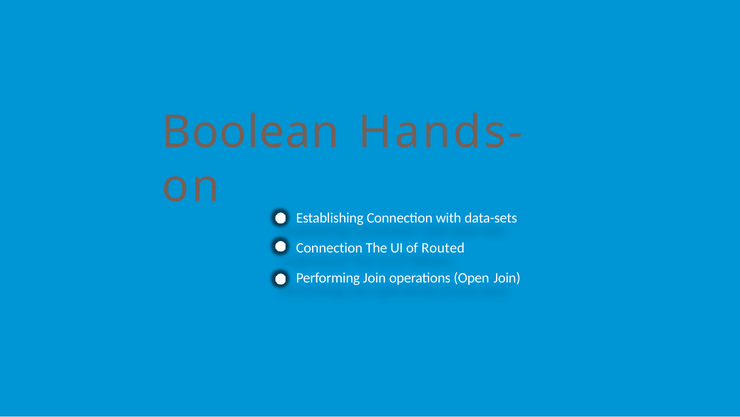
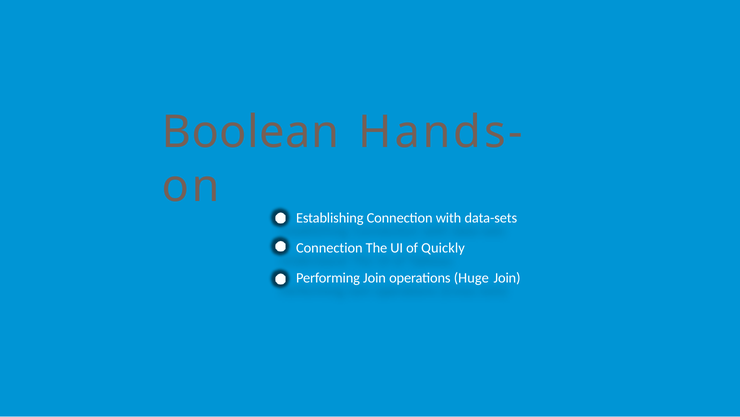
Routed: Routed -> Quickly
Open: Open -> Huge
